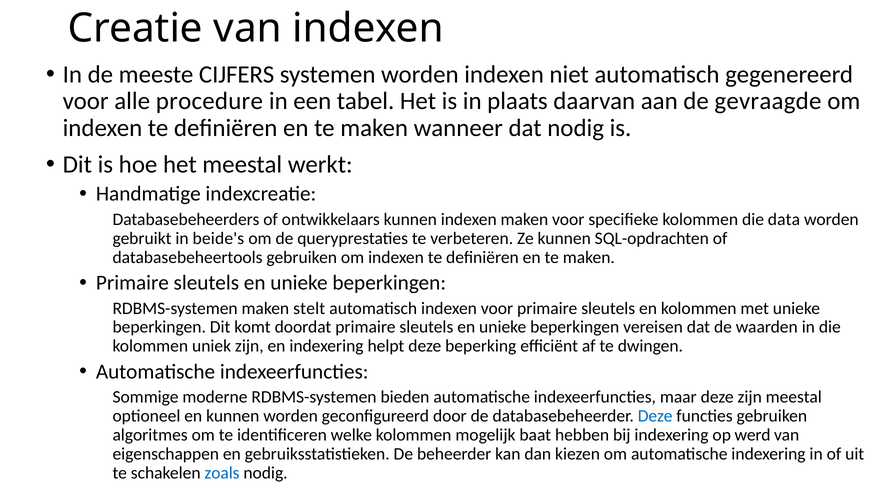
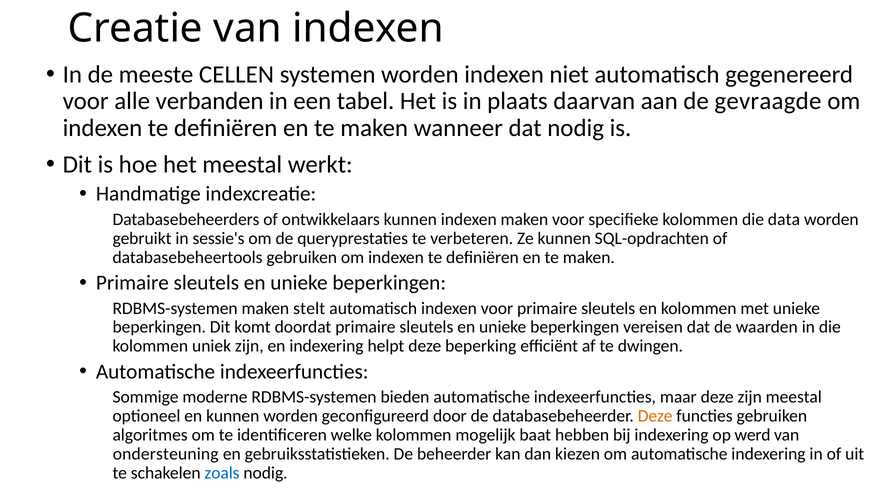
CIJFERS: CIJFERS -> CELLEN
procedure: procedure -> verbanden
beide's: beide's -> sessie's
Deze at (655, 416) colour: blue -> orange
eigenschappen: eigenschappen -> ondersteuning
